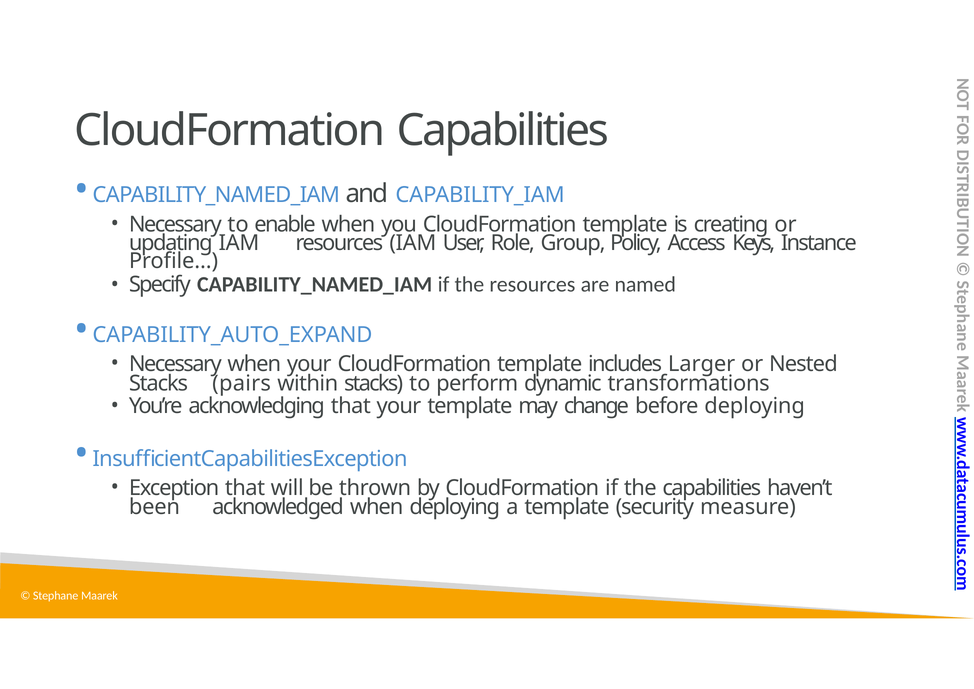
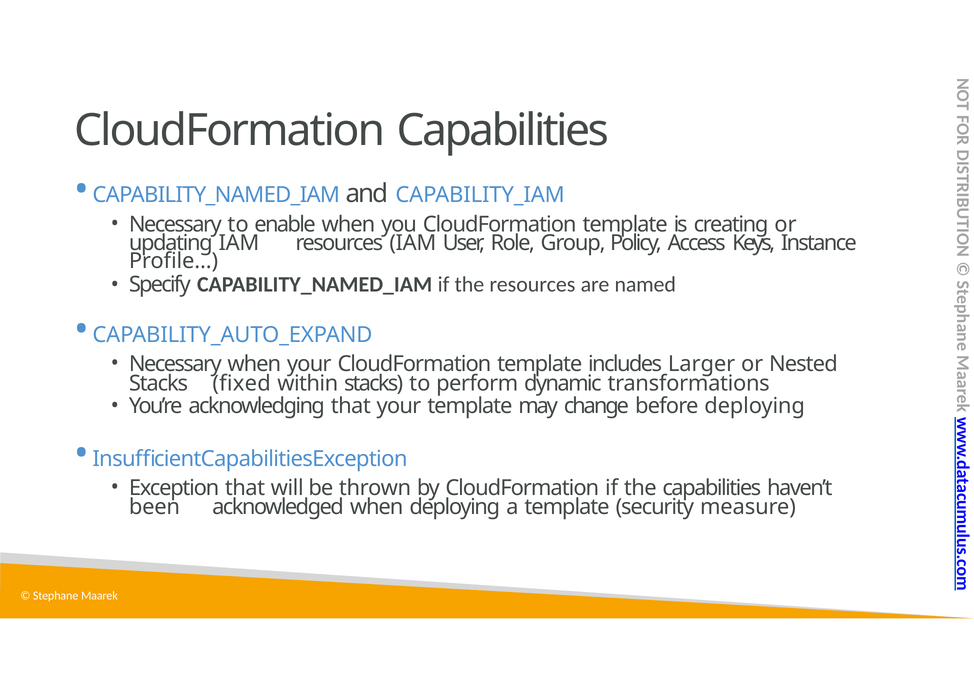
pairs: pairs -> fixed
